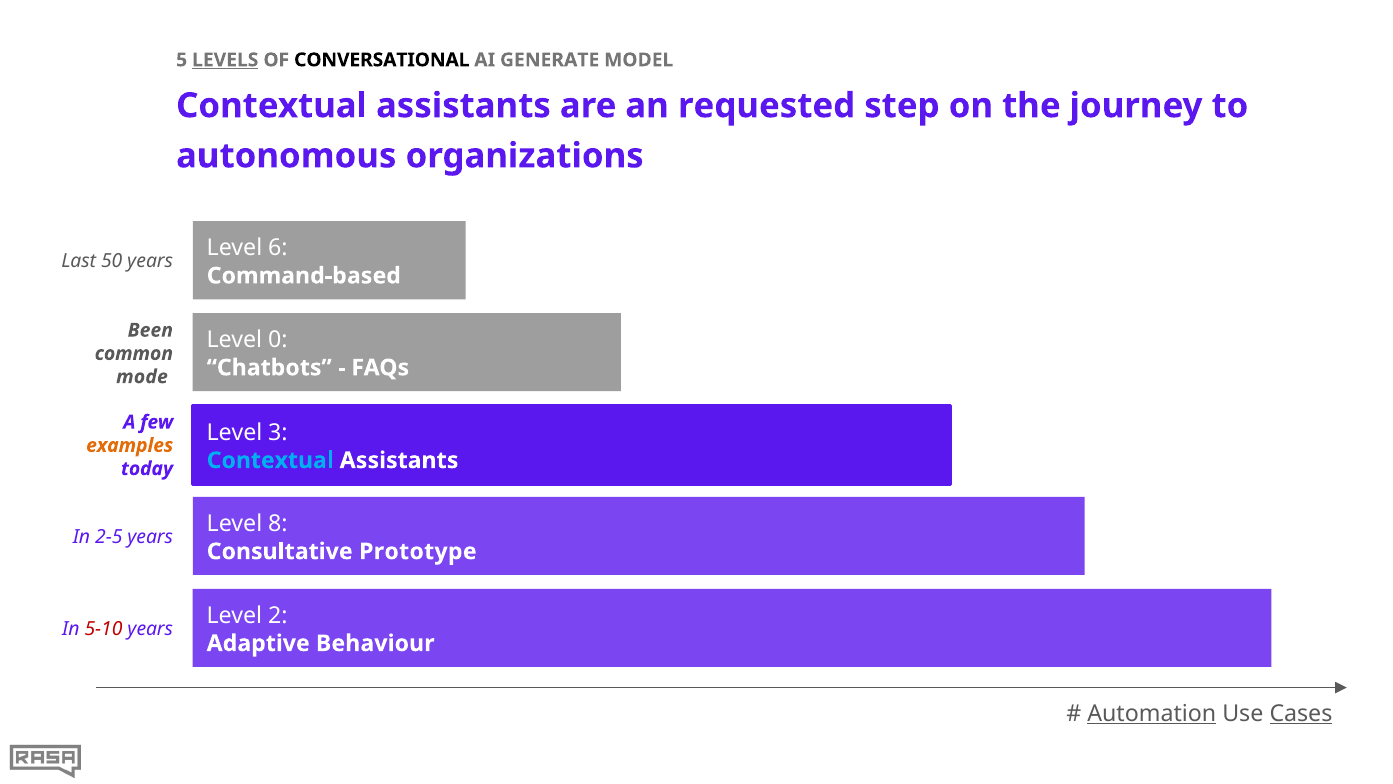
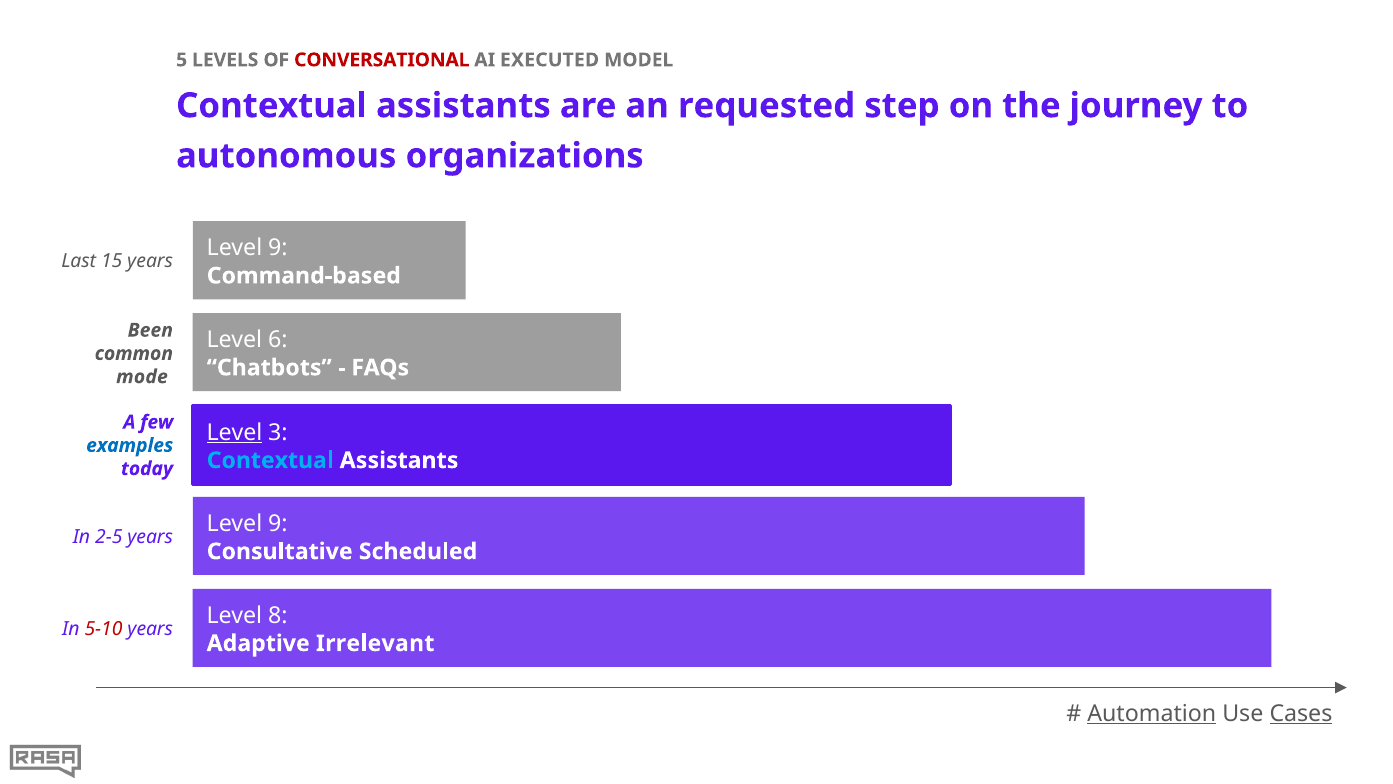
LEVELS underline: present -> none
CONVERSATIONAL colour: black -> red
GENERATE: GENERATE -> EXECUTED
6 at (278, 248): 6 -> 9
50: 50 -> 15
0: 0 -> 6
Level at (234, 432) underline: none -> present
examples colour: orange -> blue
8 at (278, 523): 8 -> 9
Prototype: Prototype -> Scheduled
2: 2 -> 8
Behaviour: Behaviour -> Irrelevant
